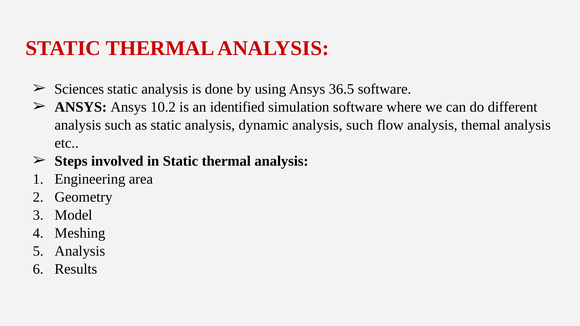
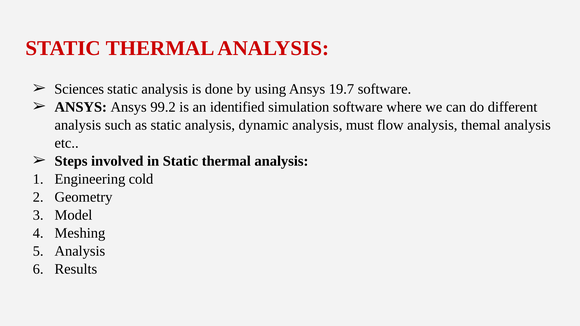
36.5: 36.5 -> 19.7
10.2: 10.2 -> 99.2
dynamic analysis such: such -> must
area: area -> cold
